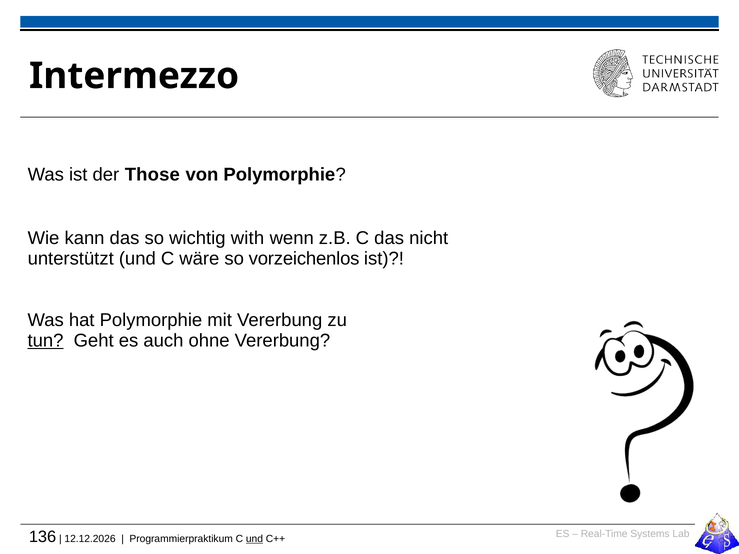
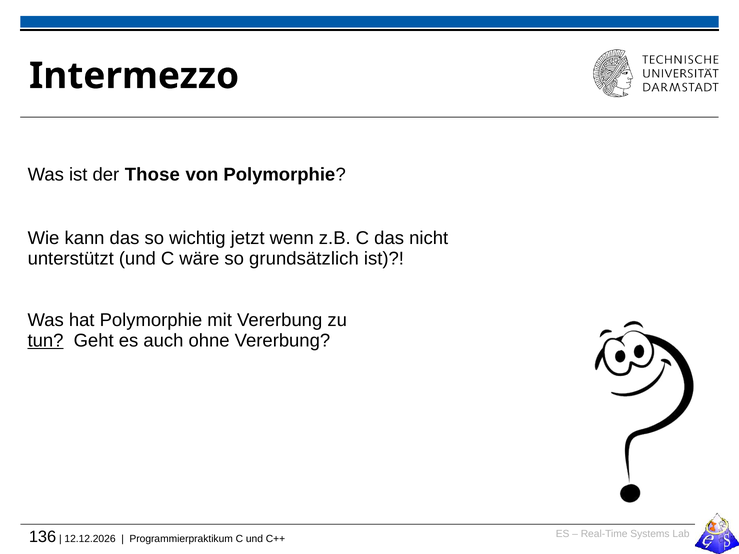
with: with -> jetzt
vorzeichenlos: vorzeichenlos -> grundsätzlich
und at (254, 539) underline: present -> none
